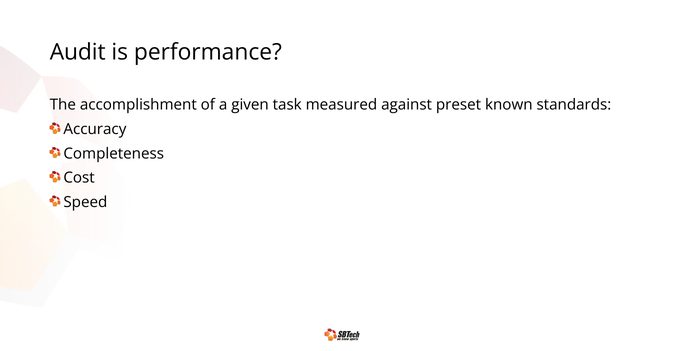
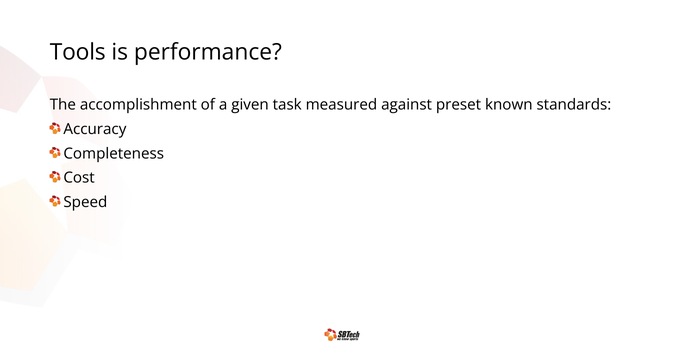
Audit: Audit -> Tools
